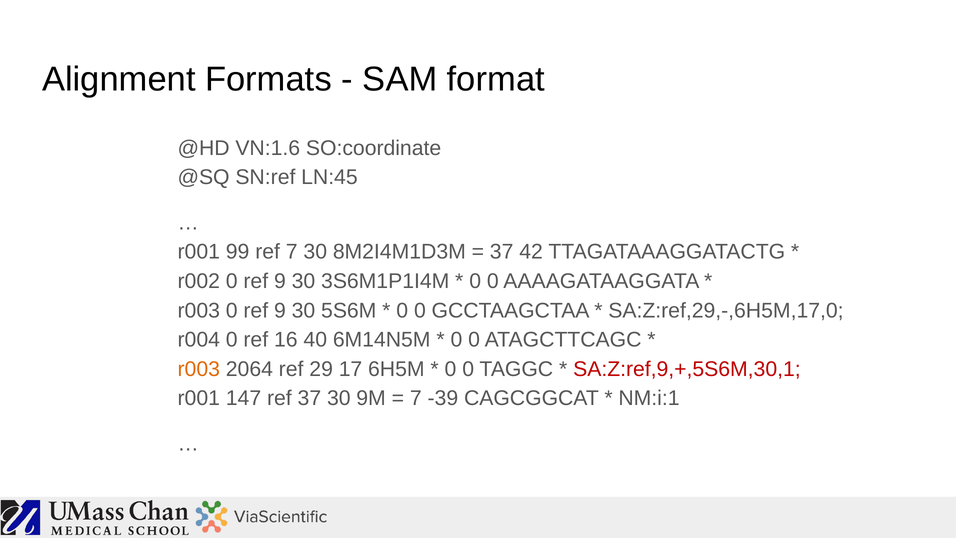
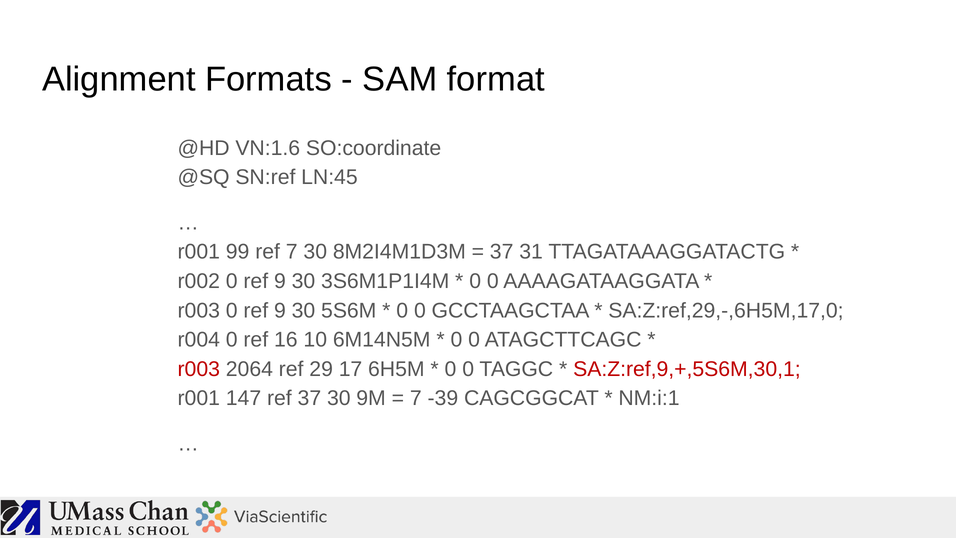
42: 42 -> 31
40: 40 -> 10
r003 at (199, 369) colour: orange -> red
